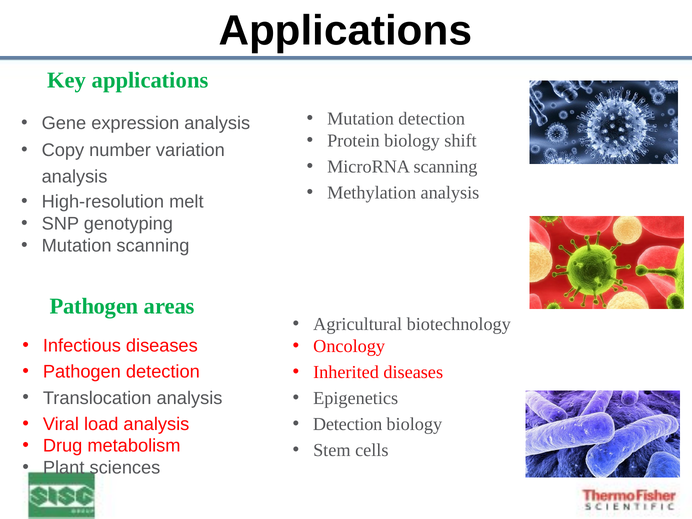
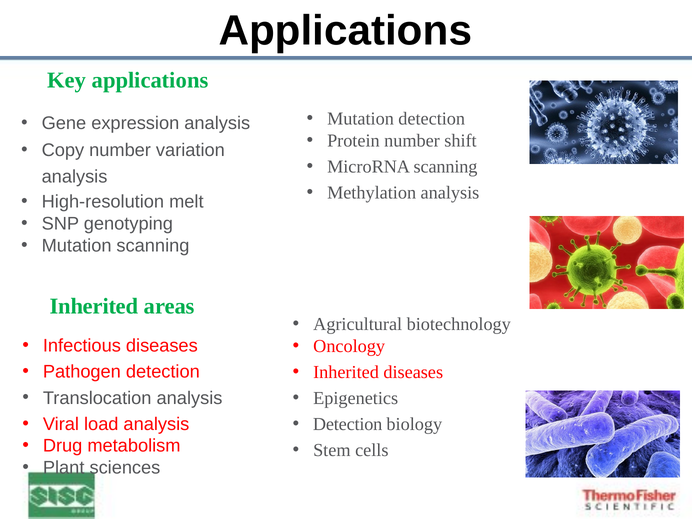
Protein biology: biology -> number
Pathogen at (94, 306): Pathogen -> Inherited
